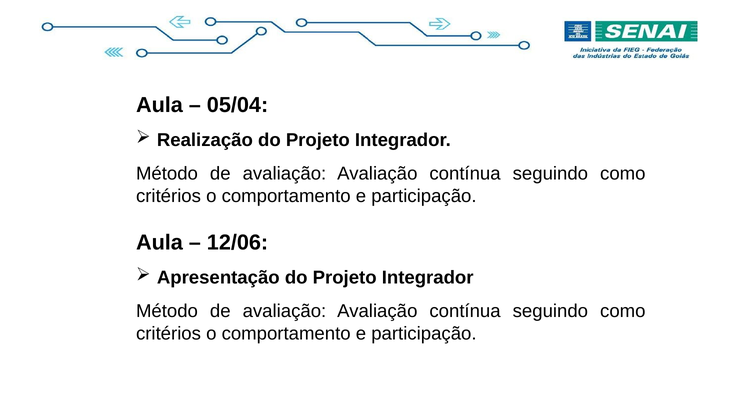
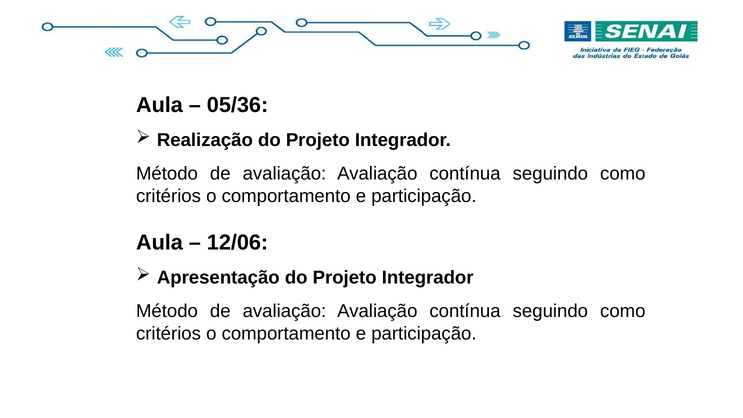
05/04: 05/04 -> 05/36
